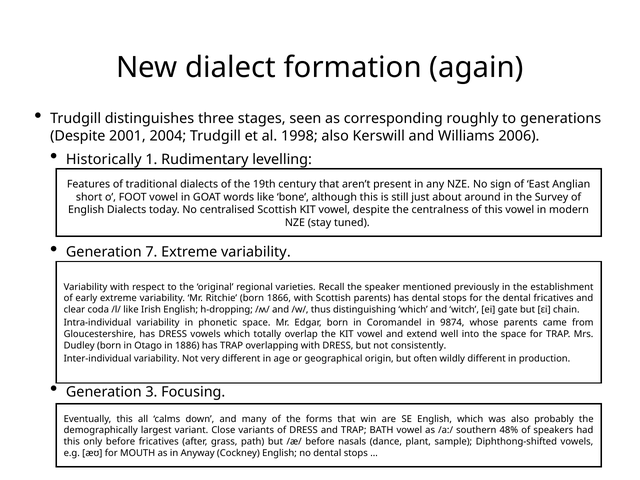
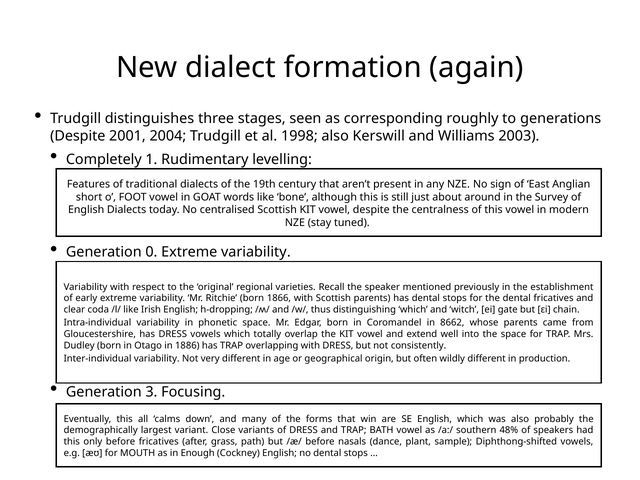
2006: 2006 -> 2003
Historically: Historically -> Completely
7: 7 -> 0
9874: 9874 -> 8662
Anyway: Anyway -> Enough
